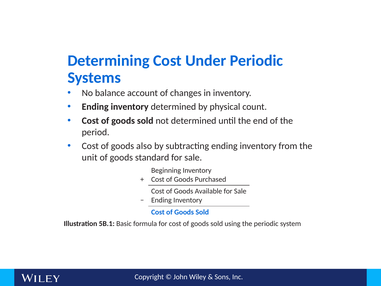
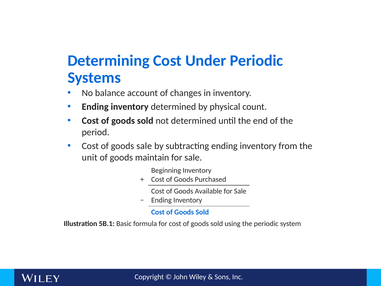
goods also: also -> sale
standard: standard -> maintain
